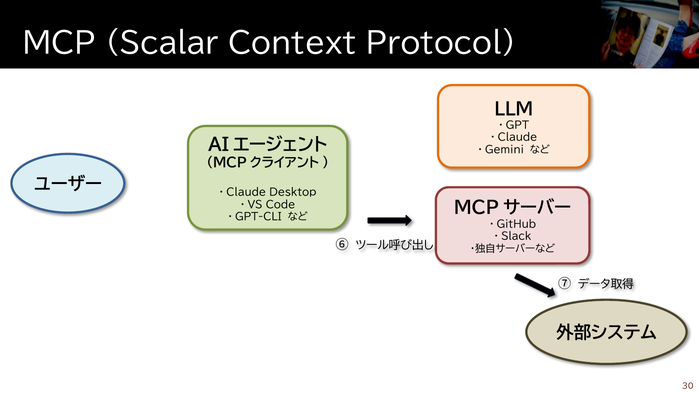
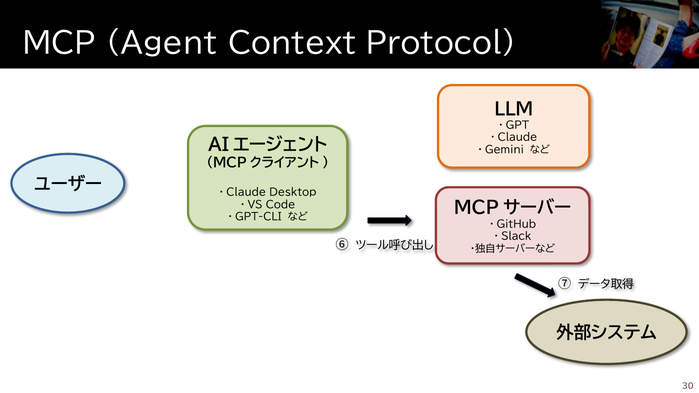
Scalar: Scalar -> Agent
